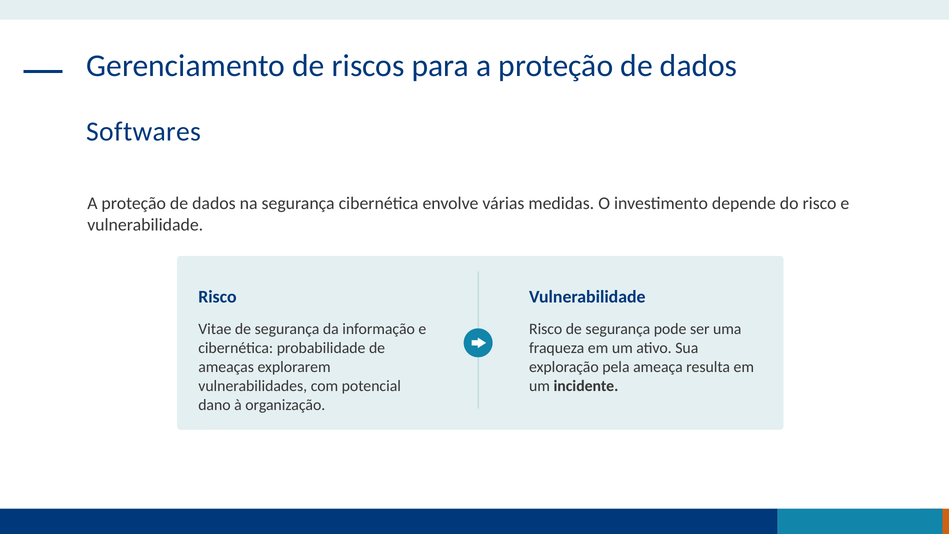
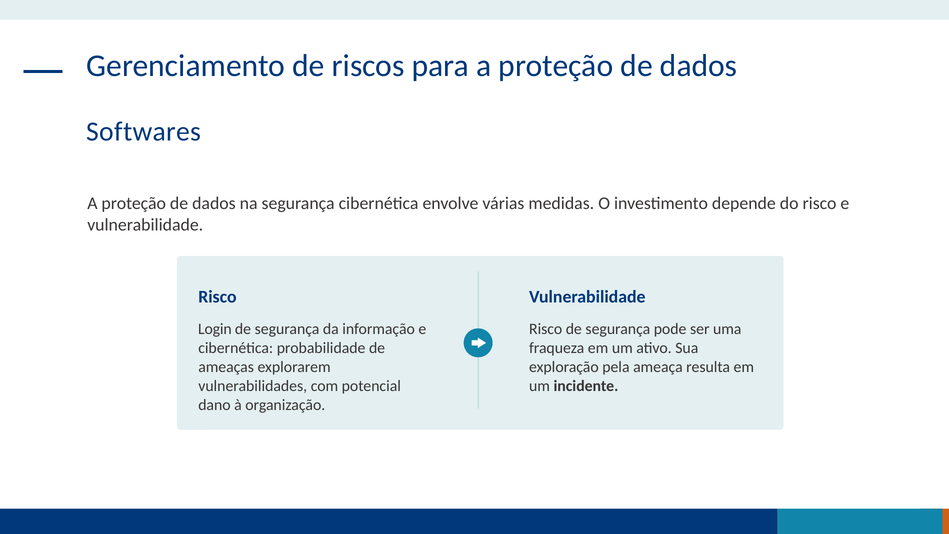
Vitae: Vitae -> Login
